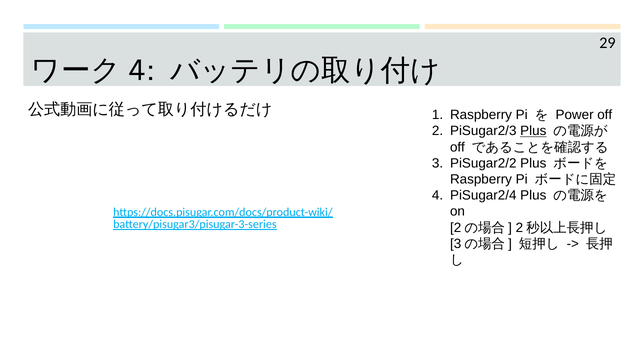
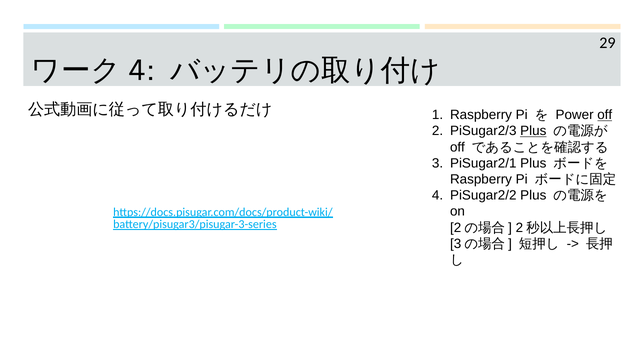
off at (605, 115) underline: none -> present
PiSugar2/2: PiSugar2/2 -> PiSugar2/1
PiSugar2/4: PiSugar2/4 -> PiSugar2/2
